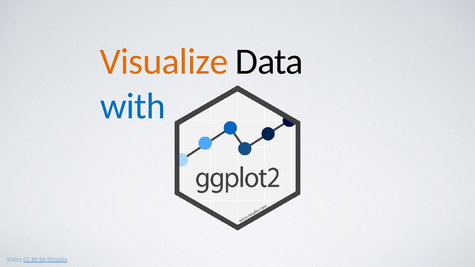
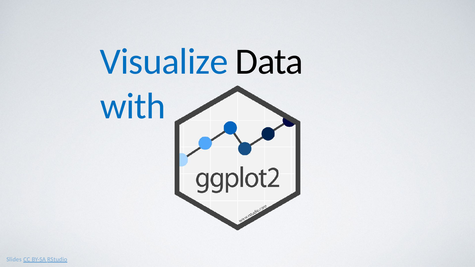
Visualize colour: orange -> blue
